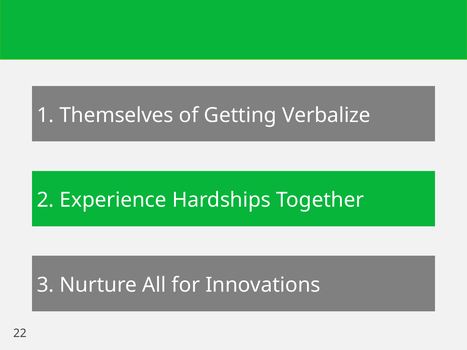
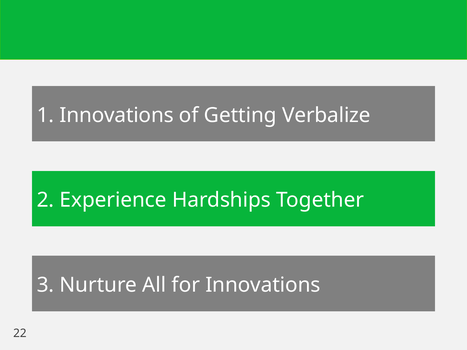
1 Themselves: Themselves -> Innovations
